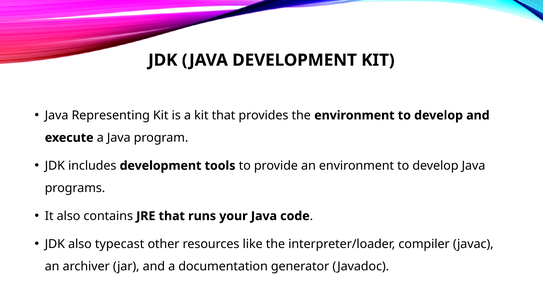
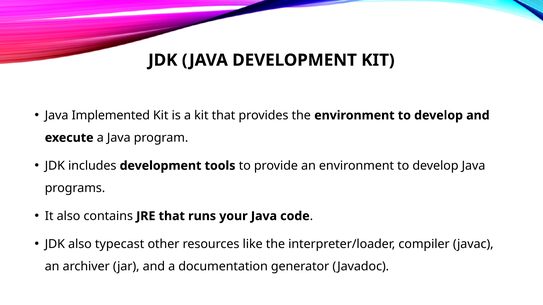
Representing: Representing -> Implemented
